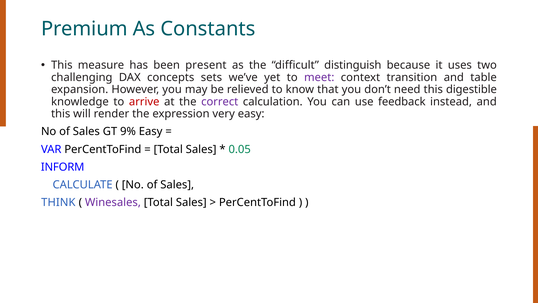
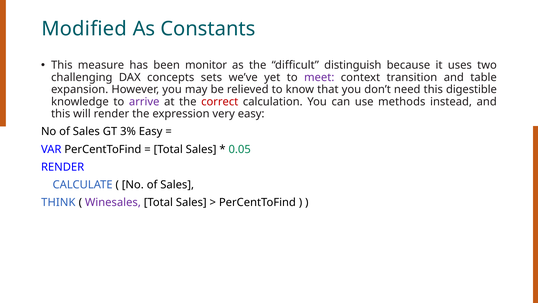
Premium: Premium -> Modified
present: present -> monitor
arrive colour: red -> purple
correct colour: purple -> red
feedback: feedback -> methods
9%: 9% -> 3%
INFORM at (63, 167): INFORM -> RENDER
